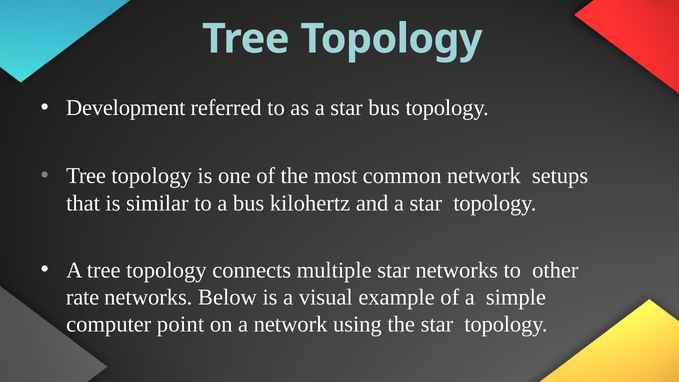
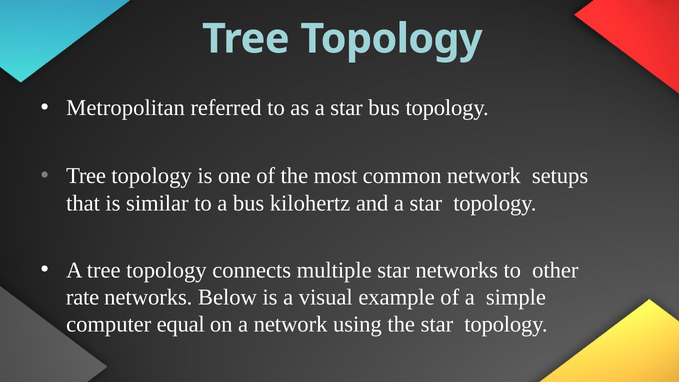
Development: Development -> Metropolitan
point: point -> equal
